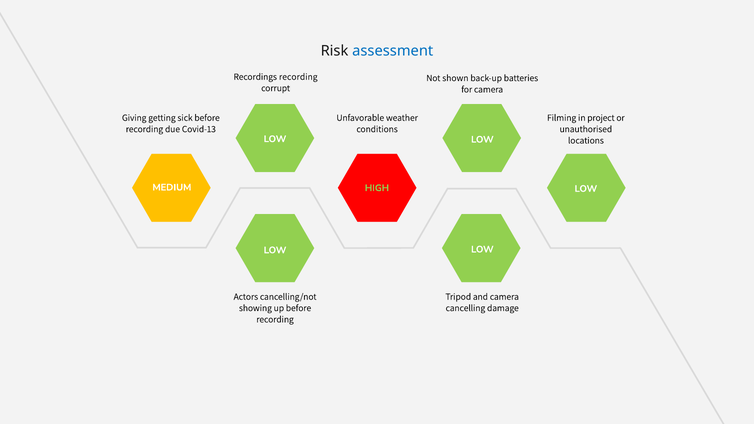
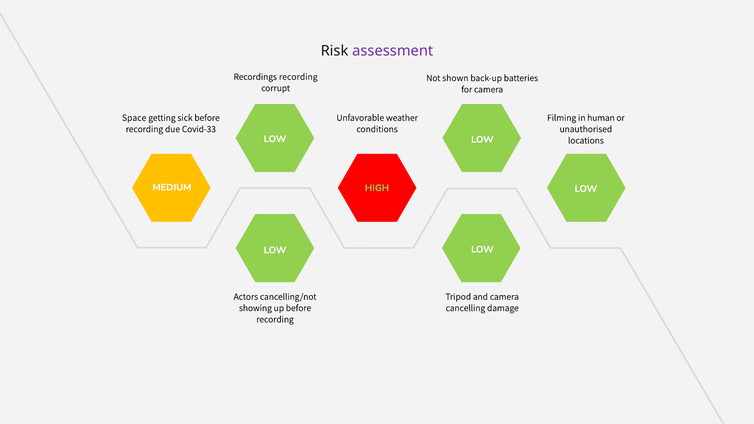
assessment colour: blue -> purple
Giving: Giving -> Space
project: project -> human
Covid-13: Covid-13 -> Covid-33
